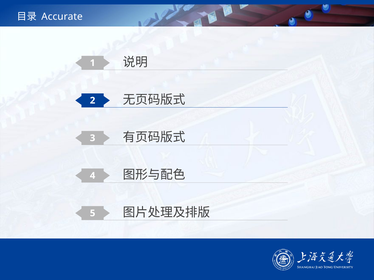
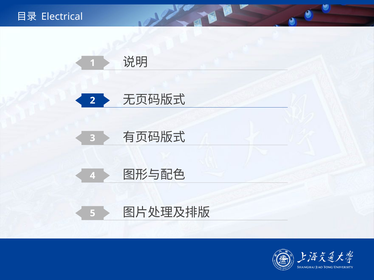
Accurate: Accurate -> Electrical
